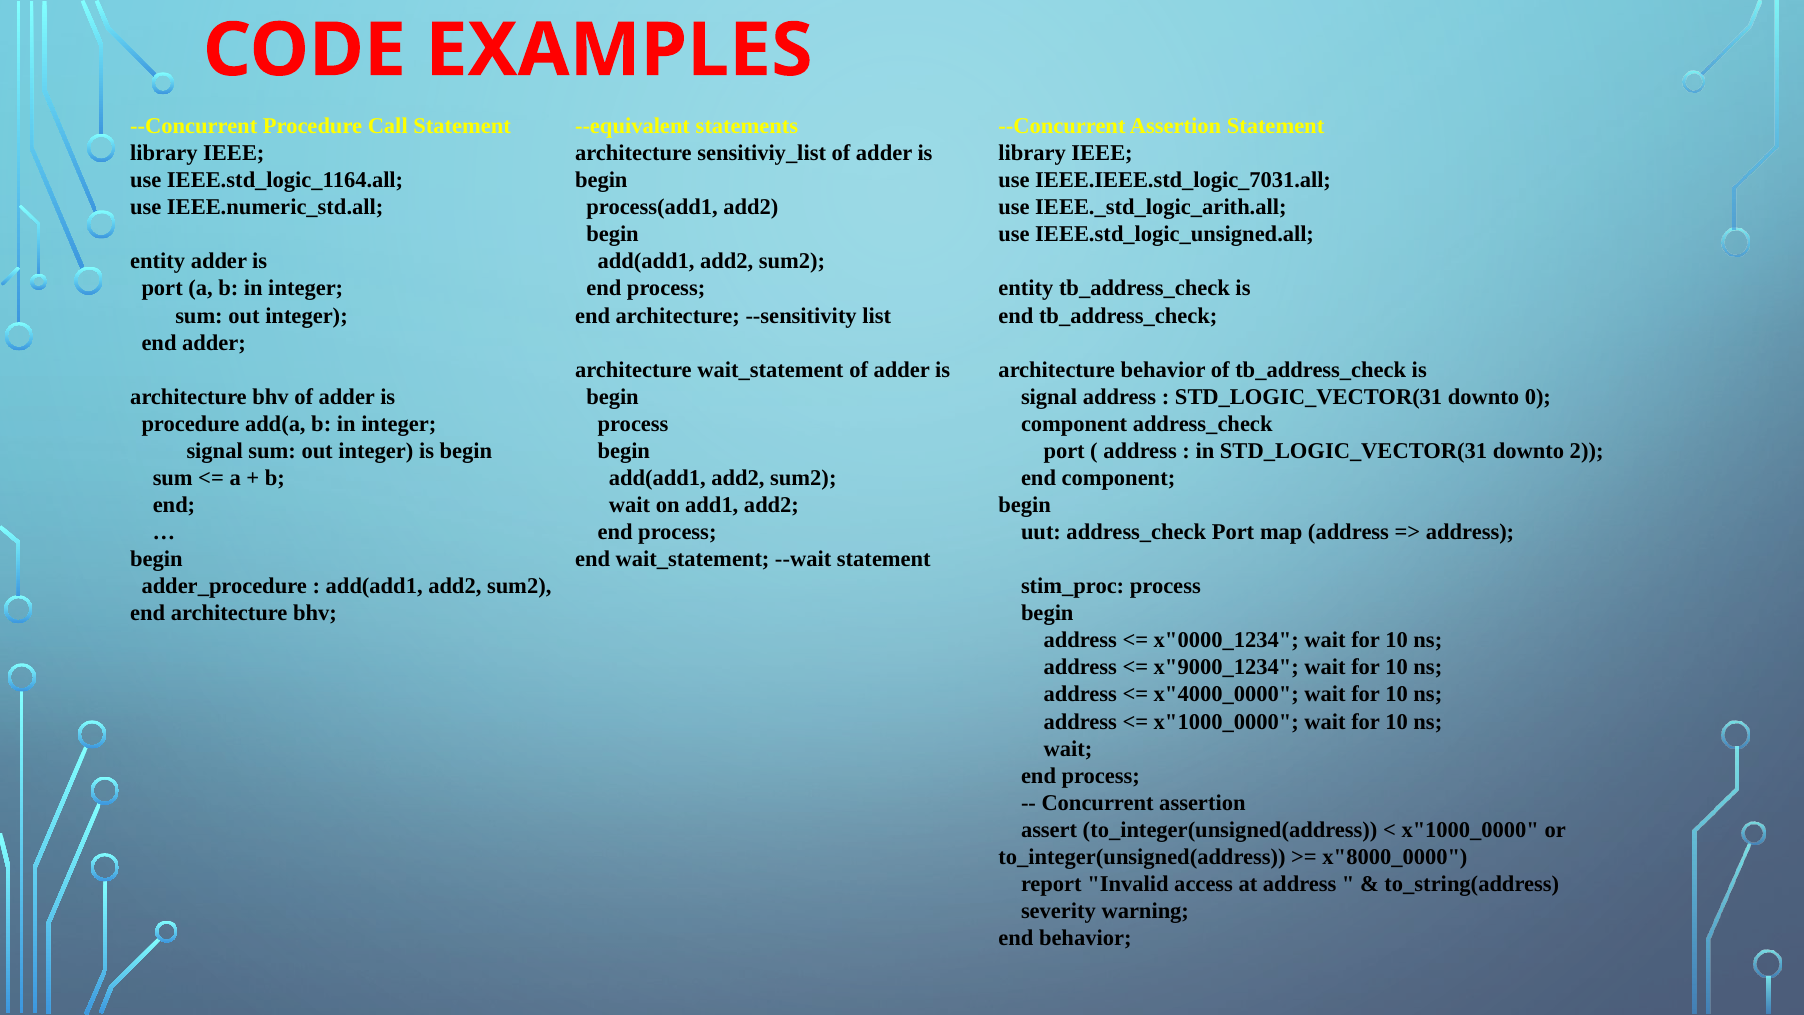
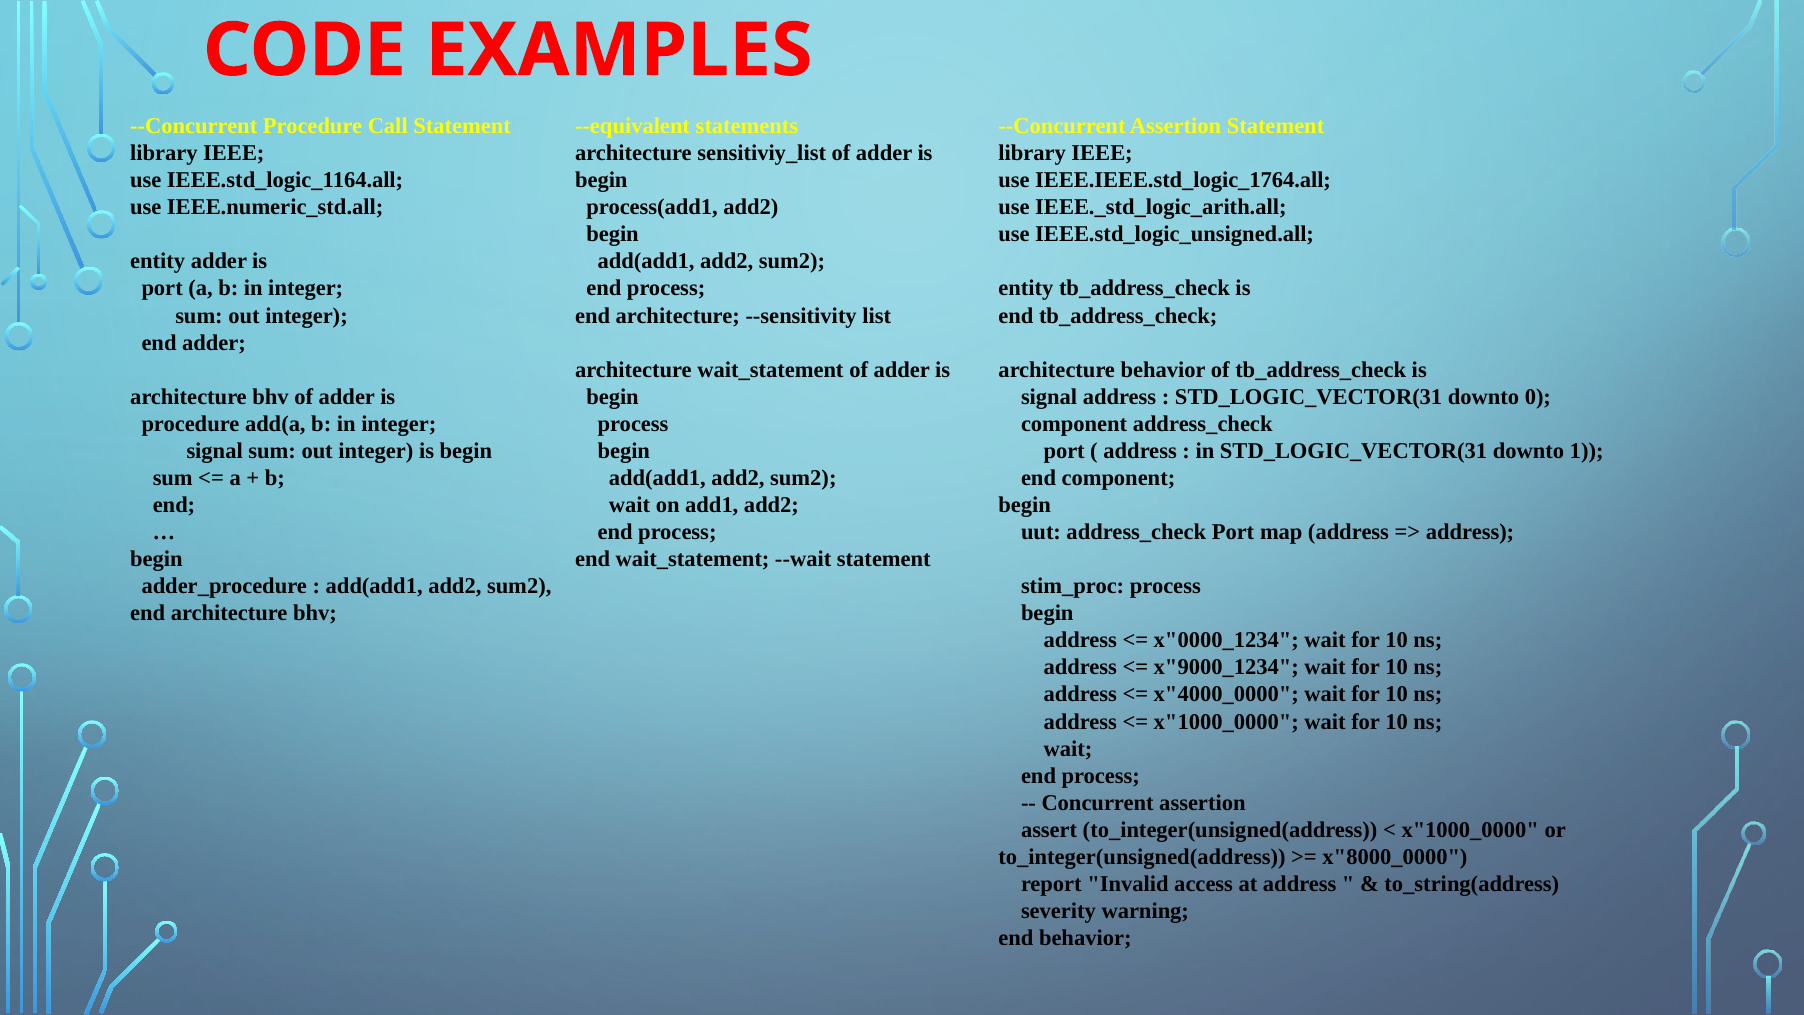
IEEE.IEEE.std_logic_7031.all: IEEE.IEEE.std_logic_7031.all -> IEEE.IEEE.std_logic_1764.all
2: 2 -> 1
